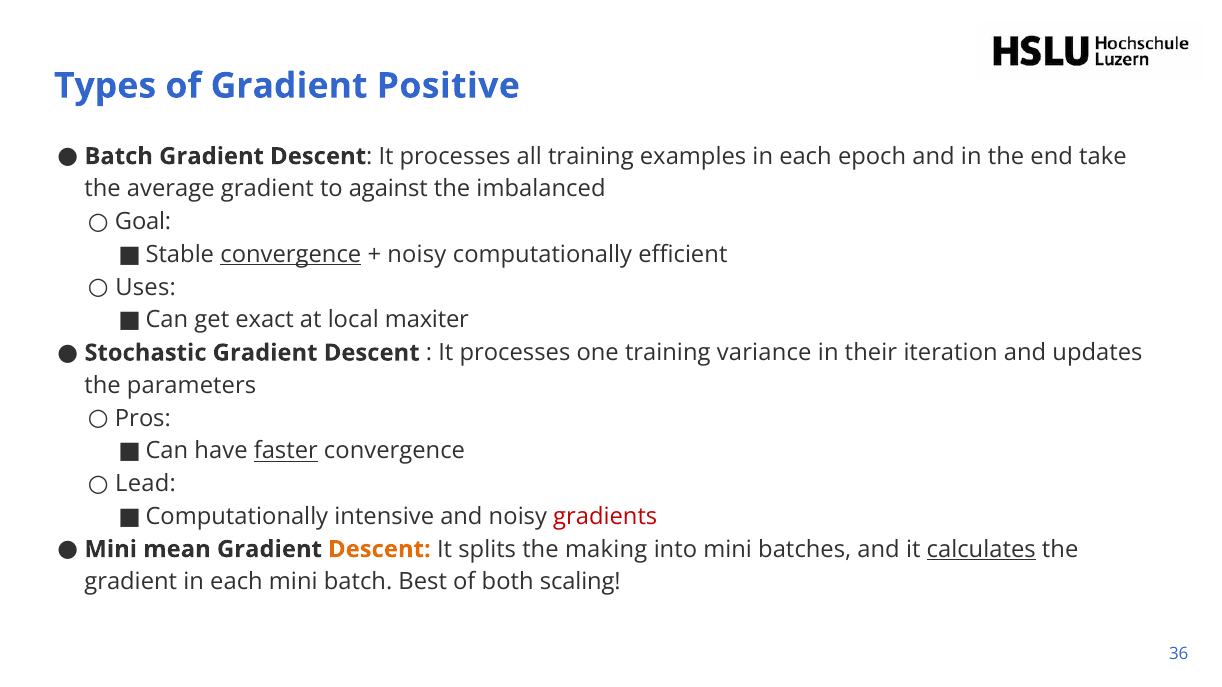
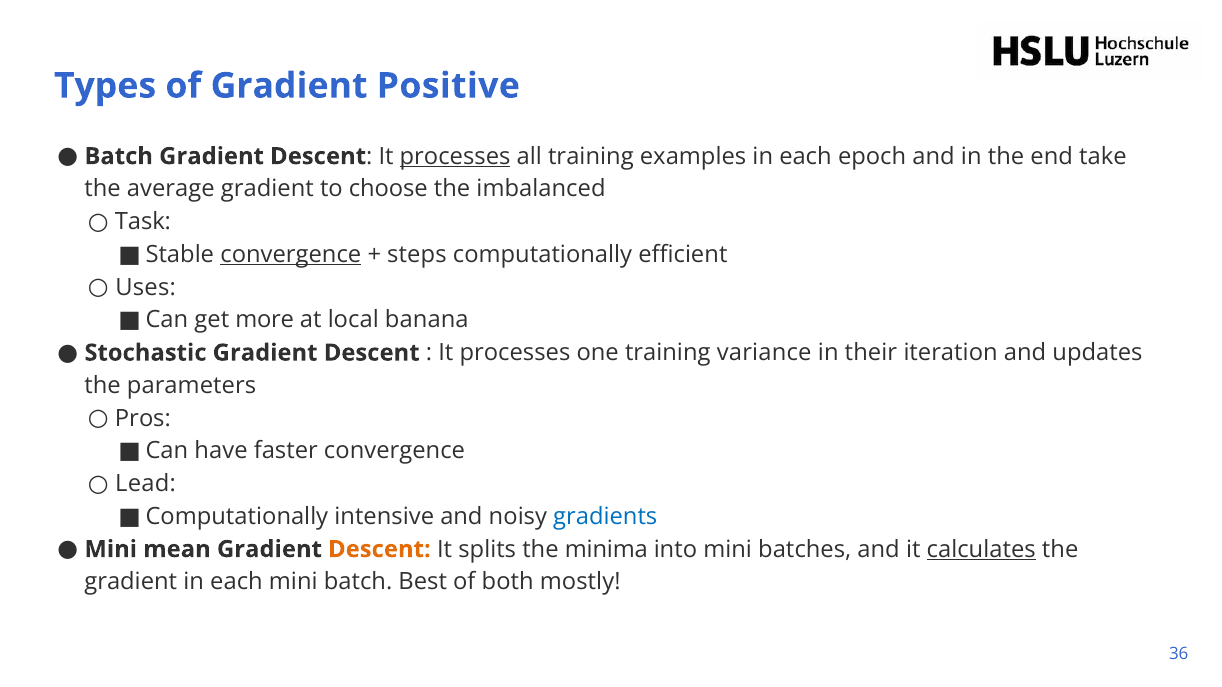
processes at (455, 156) underline: none -> present
against: against -> choose
Goal: Goal -> Task
noisy at (417, 255): noisy -> steps
exact: exact -> more
maxiter: maxiter -> banana
faster underline: present -> none
gradients colour: red -> blue
making: making -> minima
scaling: scaling -> mostly
